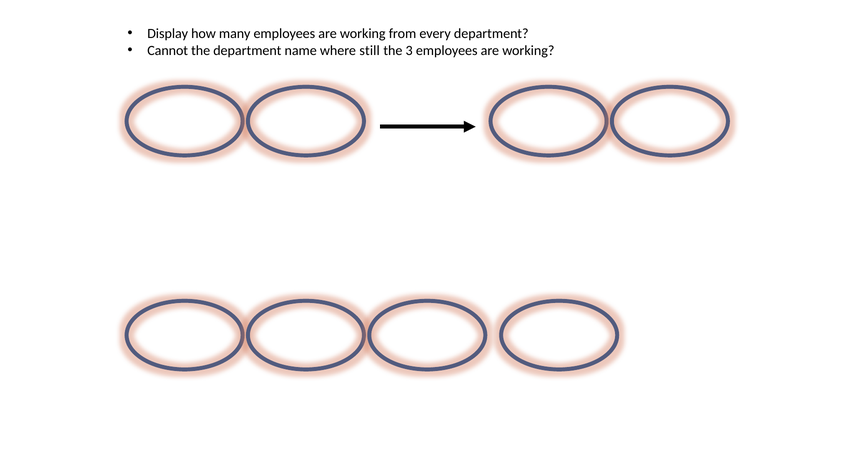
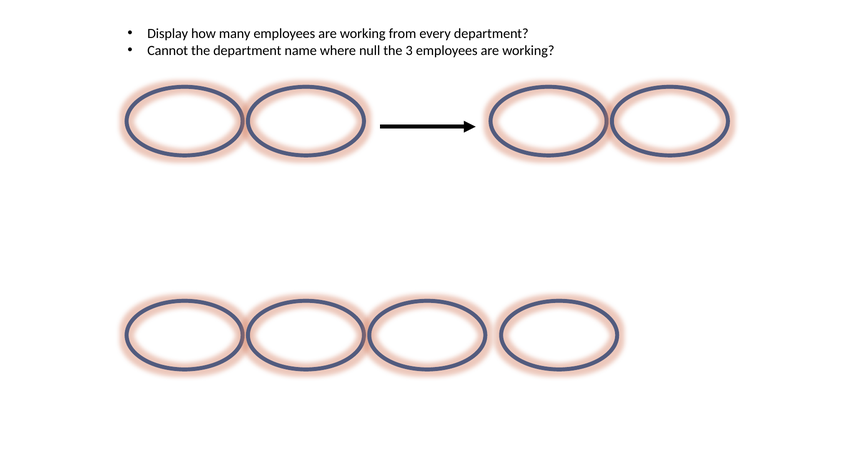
still: still -> null
